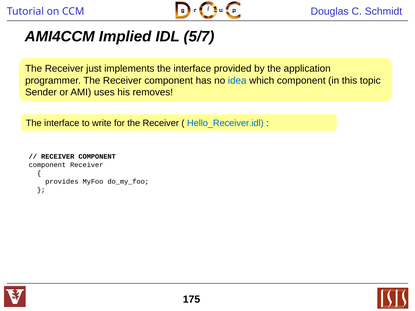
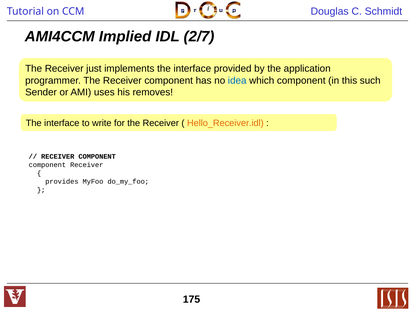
5/7: 5/7 -> 2/7
topic: topic -> such
Hello_Receiver.idl colour: blue -> orange
